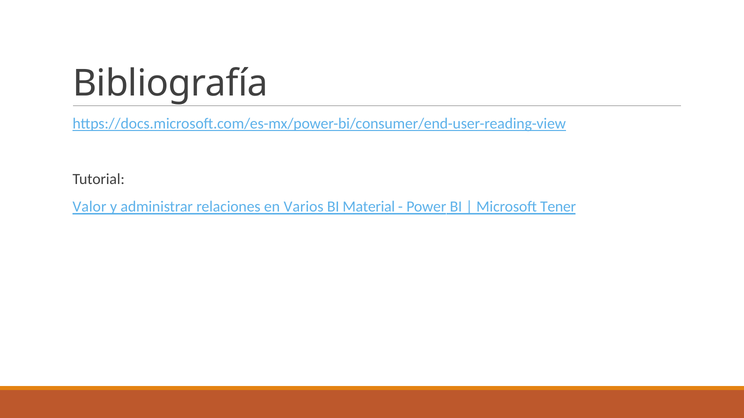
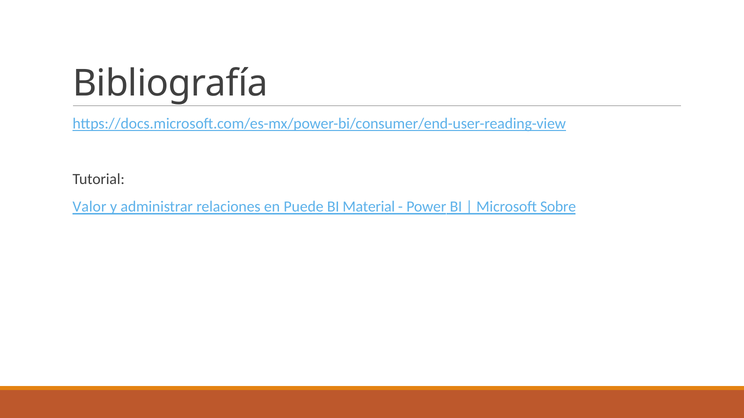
Varios: Varios -> Puede
Tener: Tener -> Sobre
